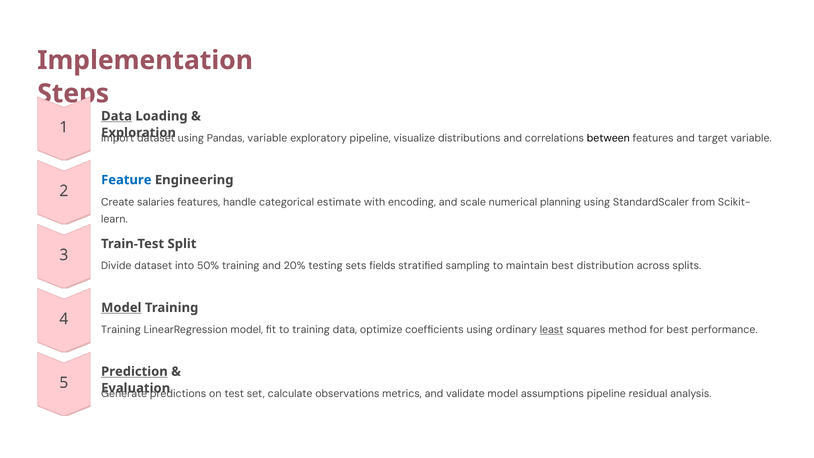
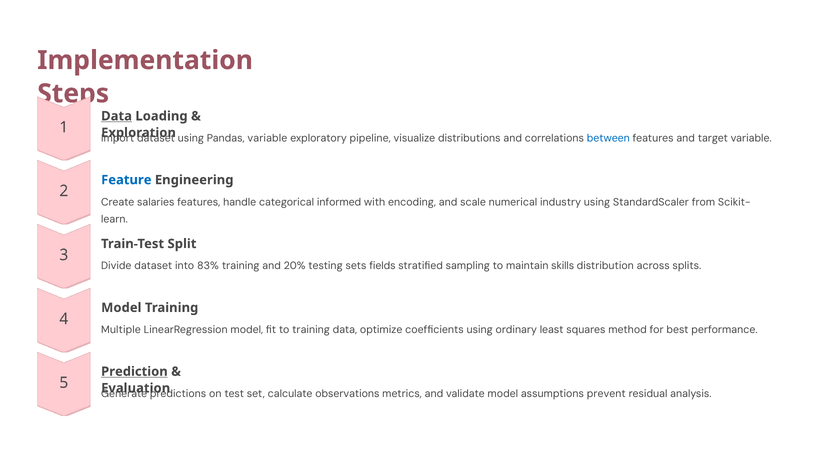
between colour: black -> blue
estimate: estimate -> informed
planning: planning -> industry
50%: 50% -> 83%
maintain best: best -> skills
Model at (121, 308) underline: present -> none
Training at (121, 330): Training -> Multiple
least underline: present -> none
assumptions pipeline: pipeline -> prevent
